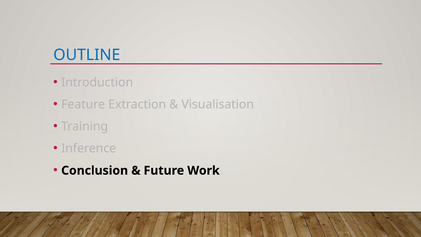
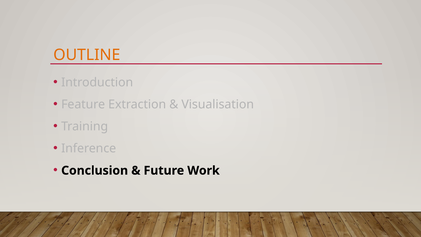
OUTLINE colour: blue -> orange
